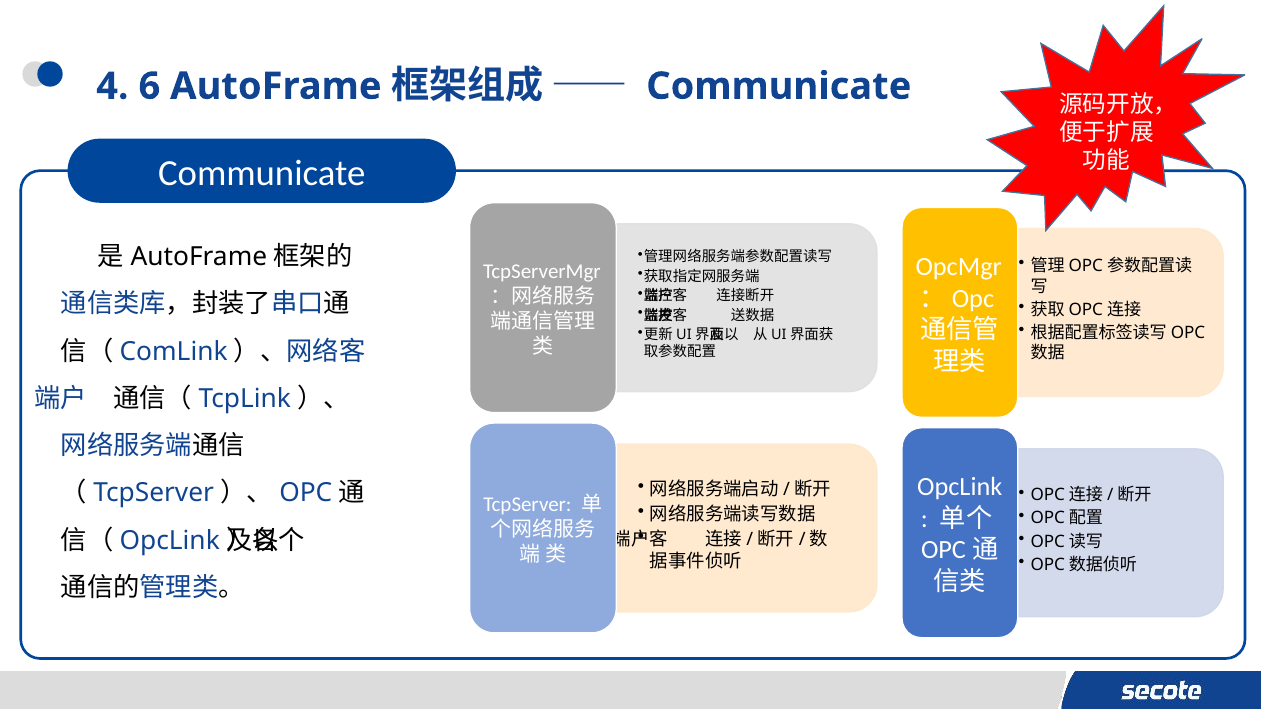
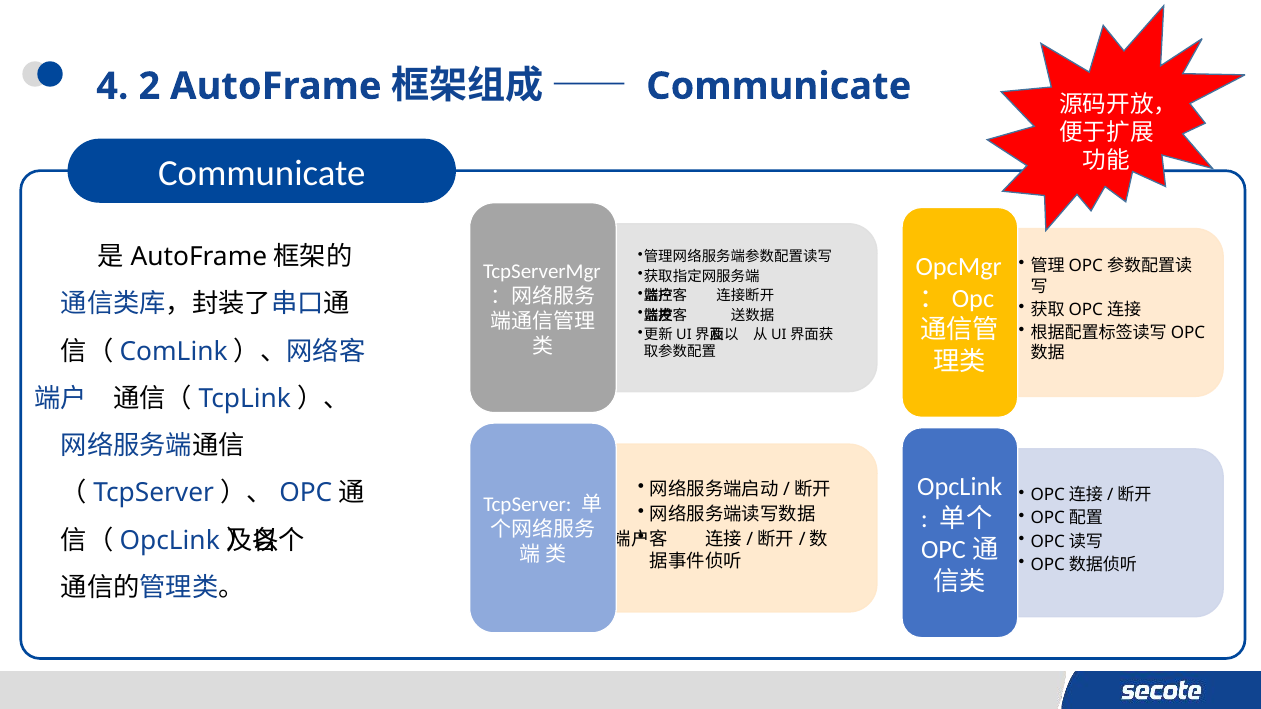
6: 6 -> 2
